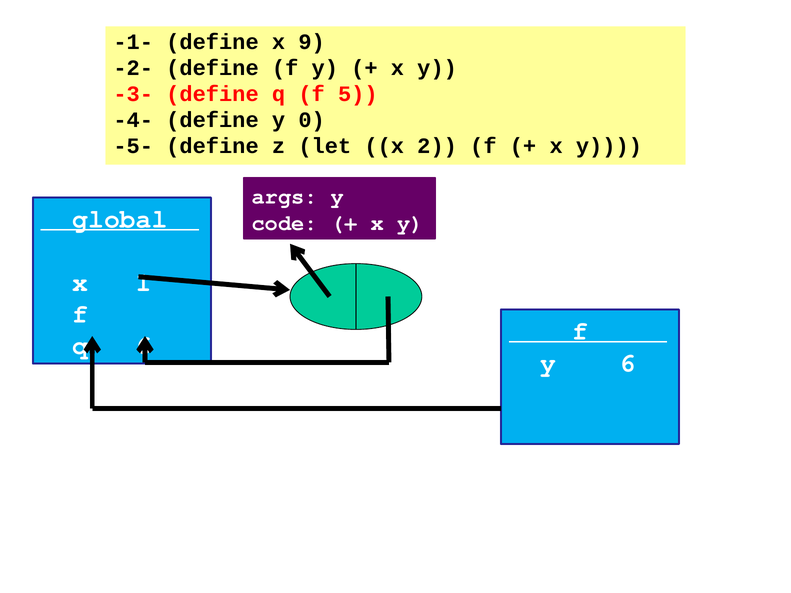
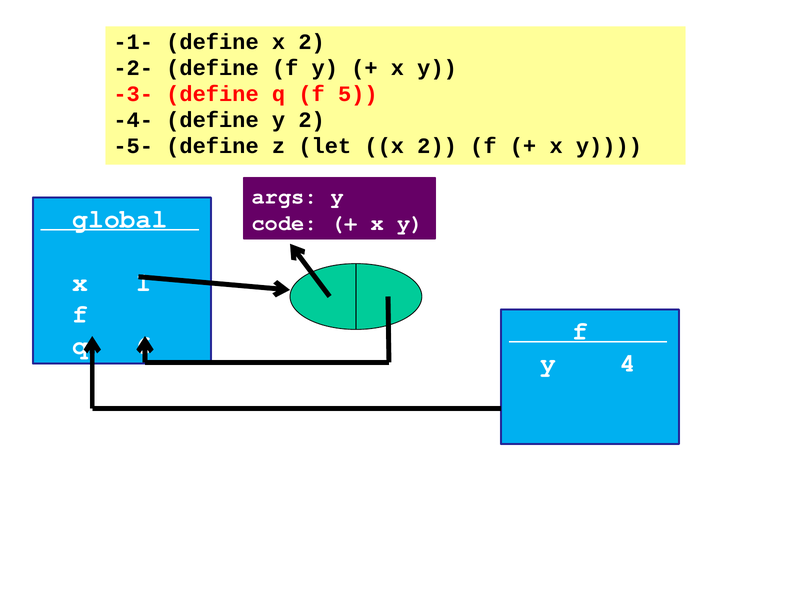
define x 9: 9 -> 2
y 0: 0 -> 2
y 6: 6 -> 4
